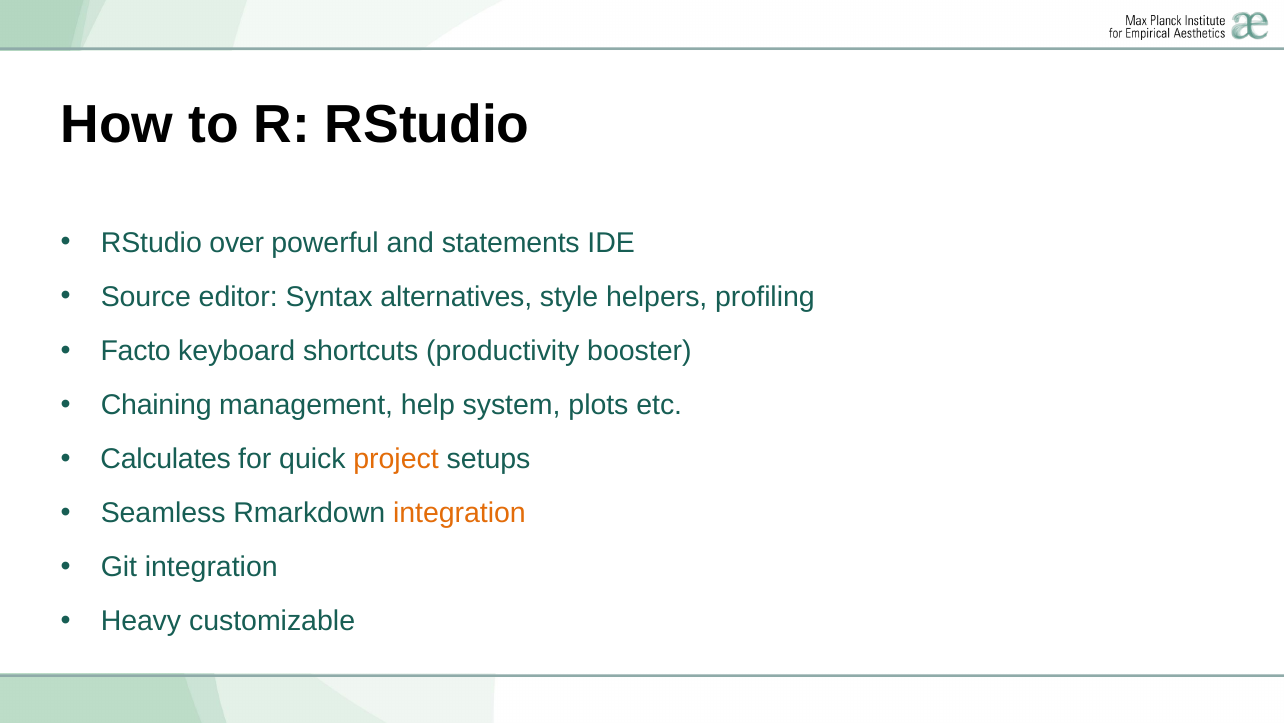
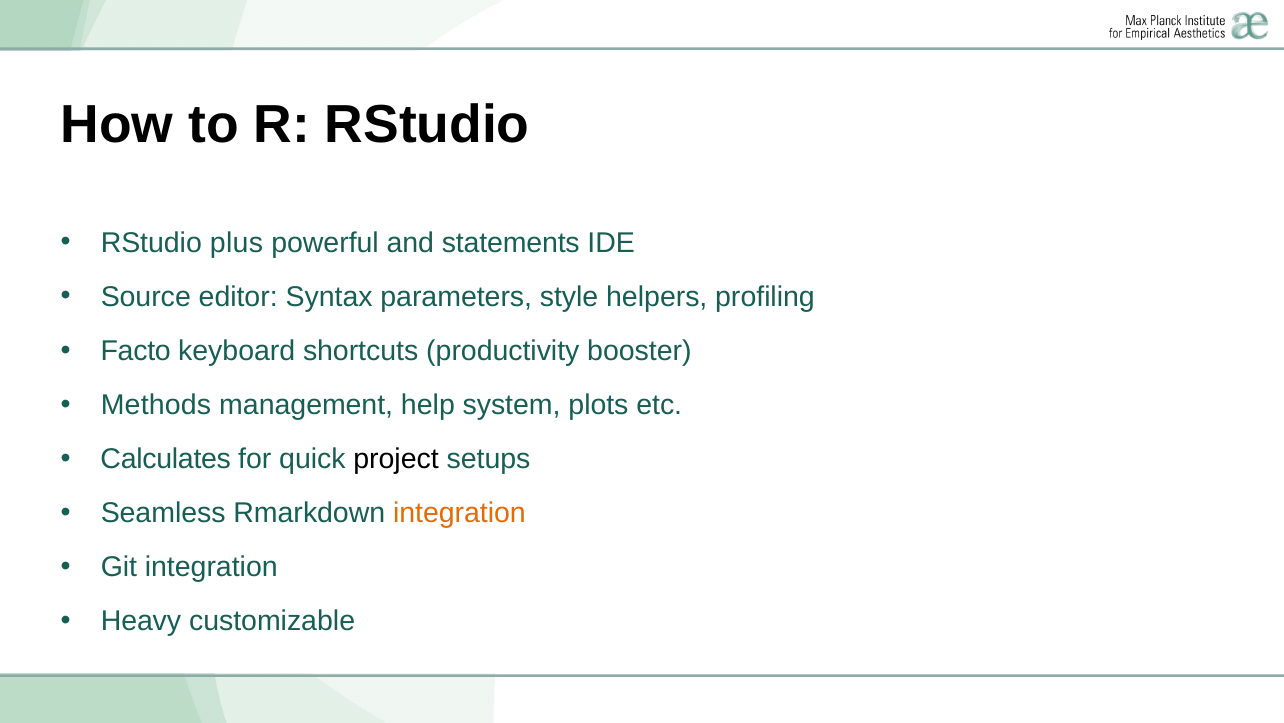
over: over -> plus
alternatives: alternatives -> parameters
Chaining: Chaining -> Methods
project colour: orange -> black
